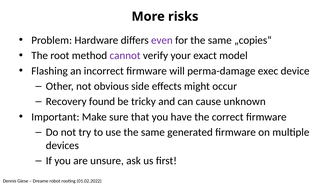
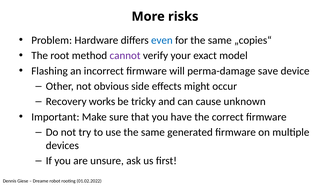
even colour: purple -> blue
exec: exec -> save
found: found -> works
